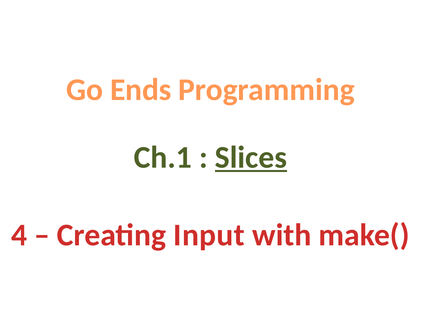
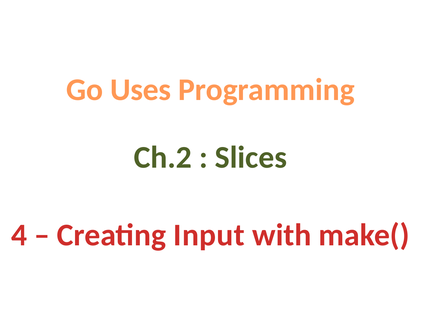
Ends: Ends -> Uses
Ch.1: Ch.1 -> Ch.2
Slices underline: present -> none
